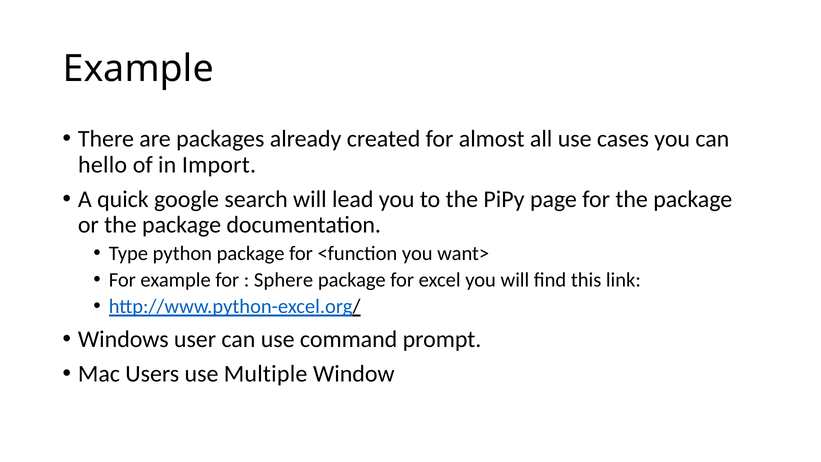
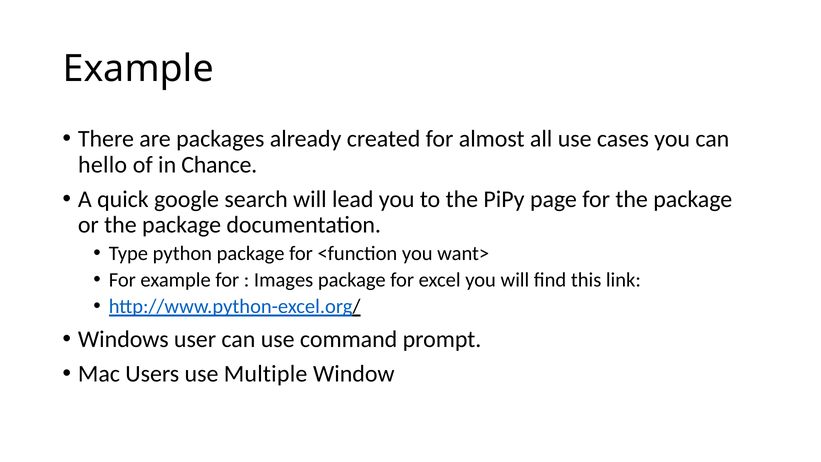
Import: Import -> Chance
Sphere: Sphere -> Images
